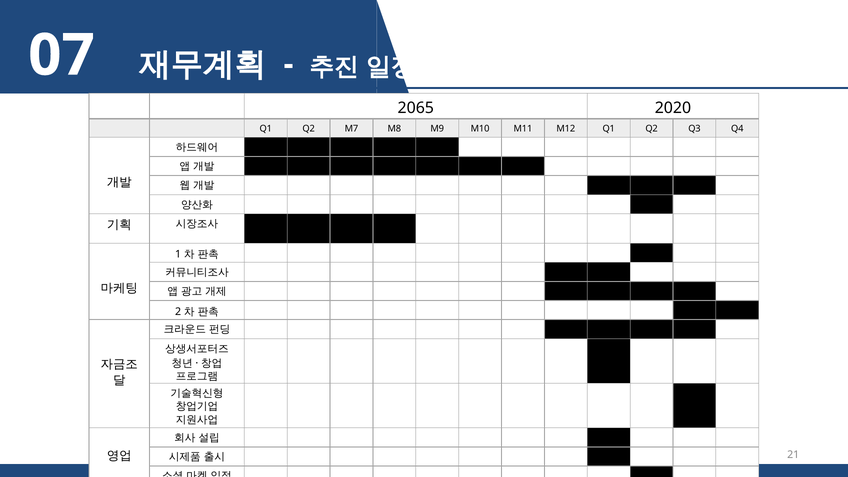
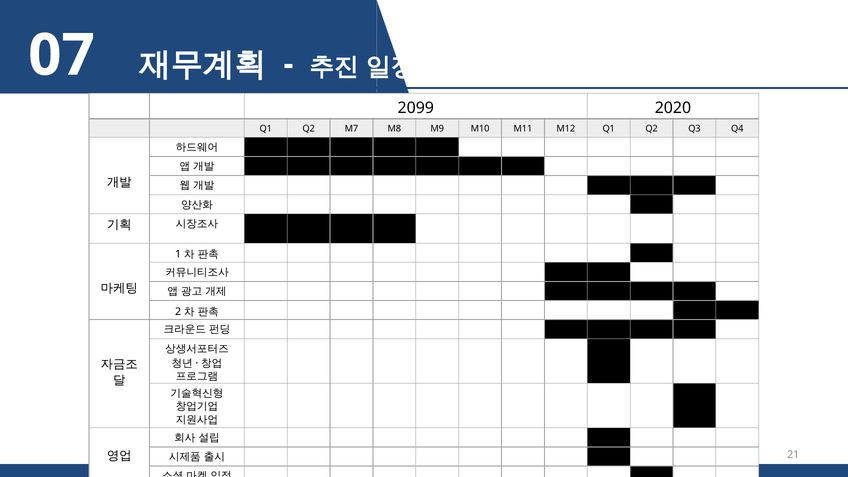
2065: 2065 -> 2099
